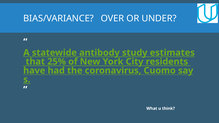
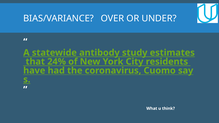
25%: 25% -> 24%
